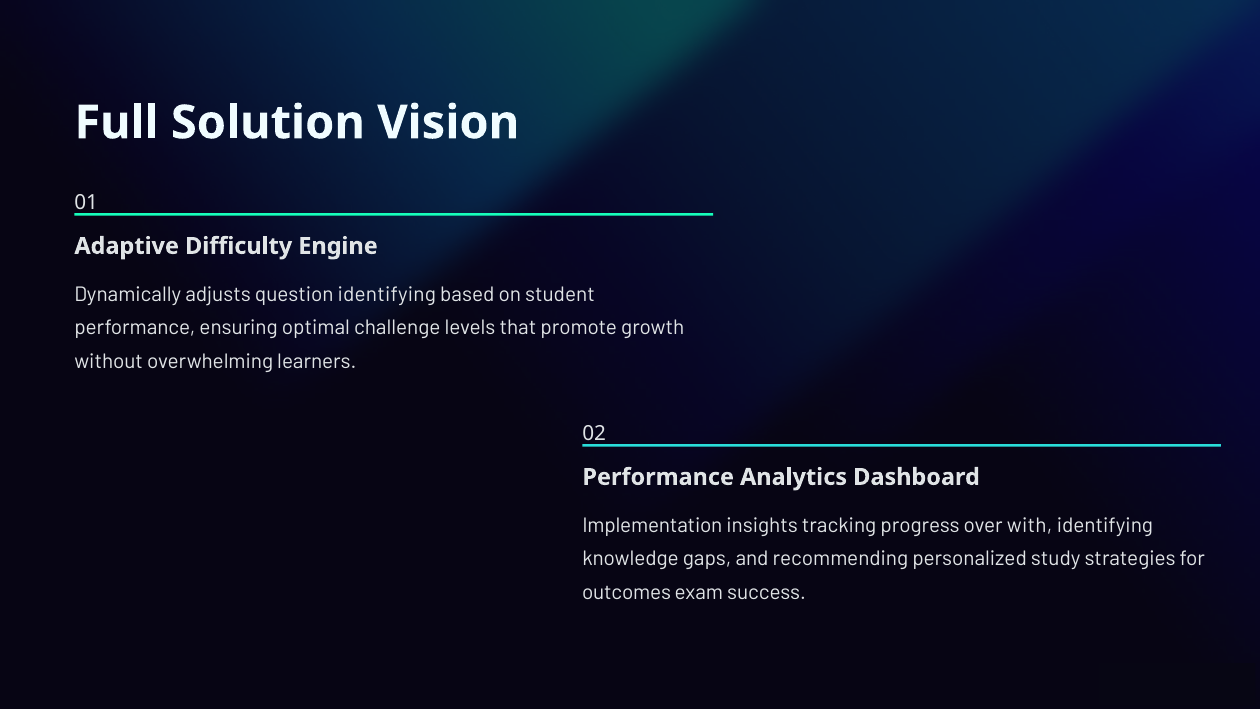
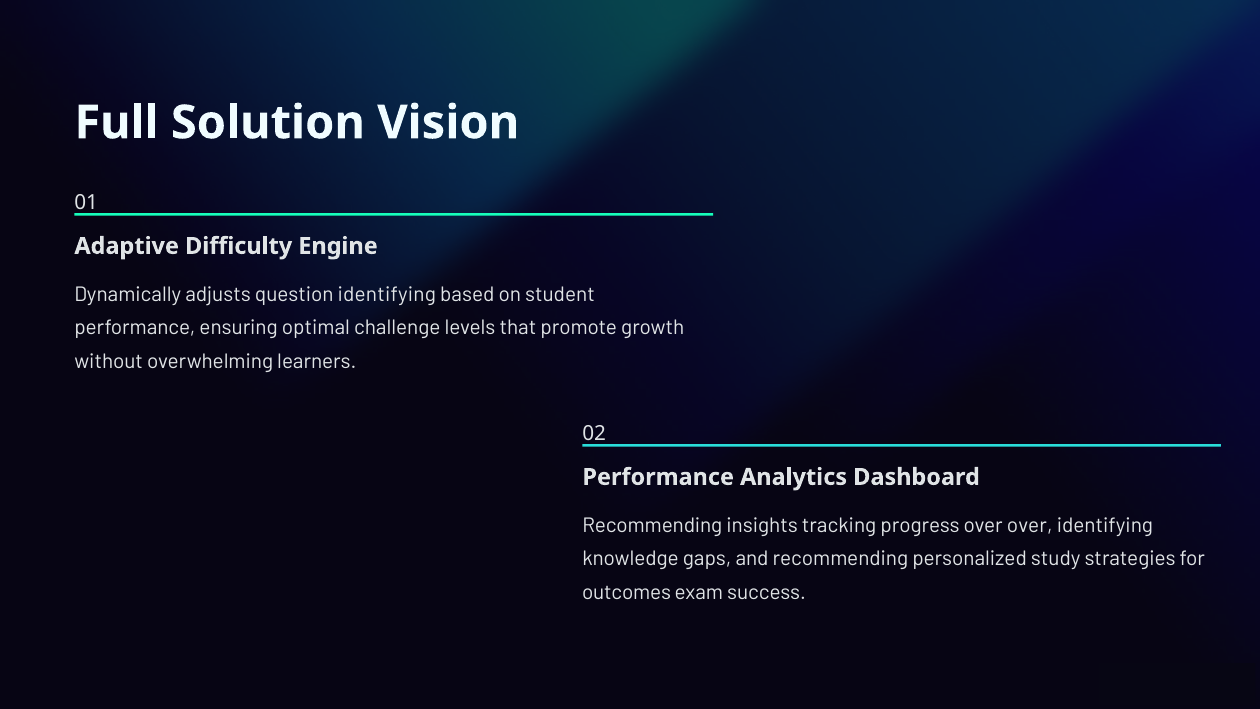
Implementation at (652, 525): Implementation -> Recommending
over with: with -> over
